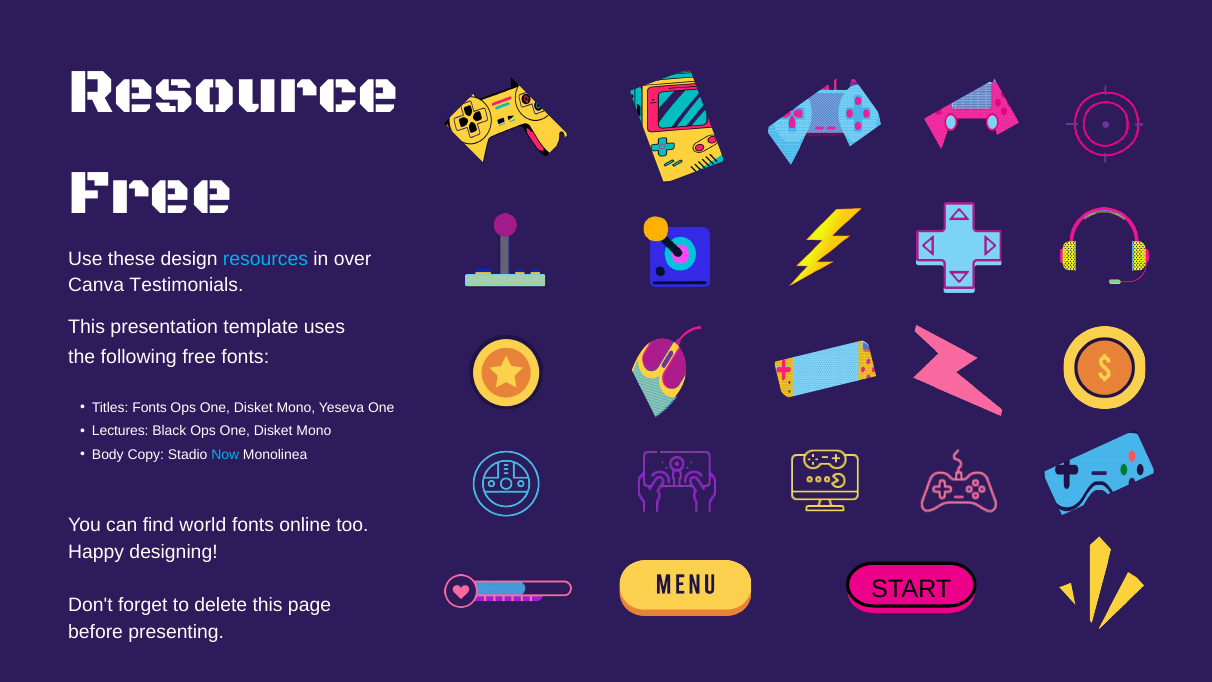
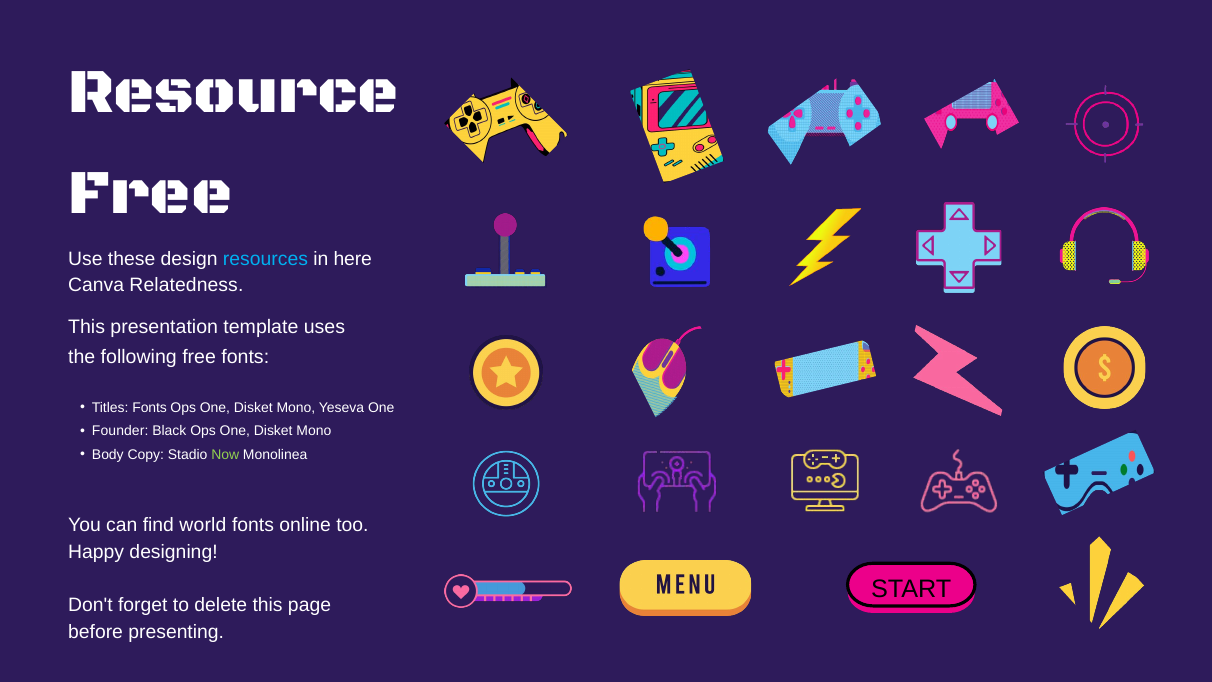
over: over -> here
Testimonials: Testimonials -> Relatedness
Lectures: Lectures -> Founder
Now colour: light blue -> light green
